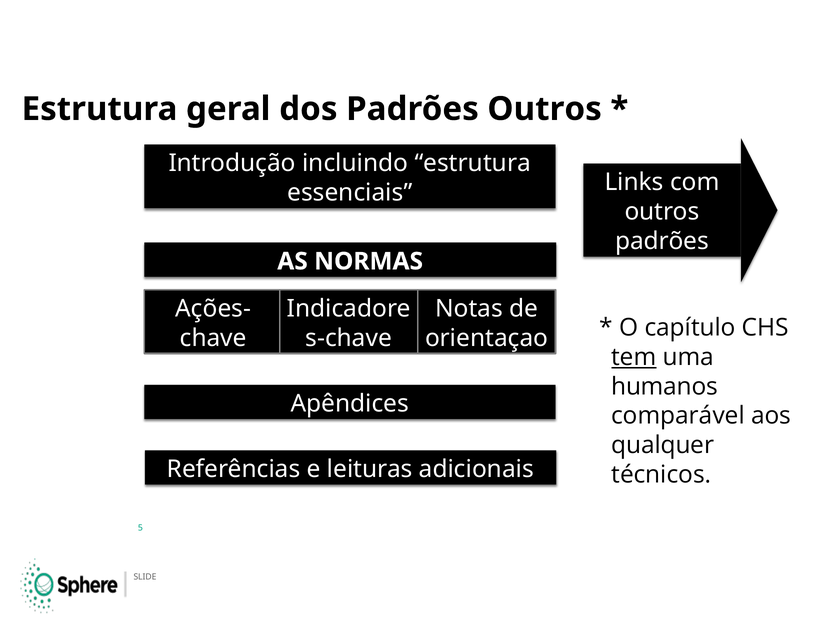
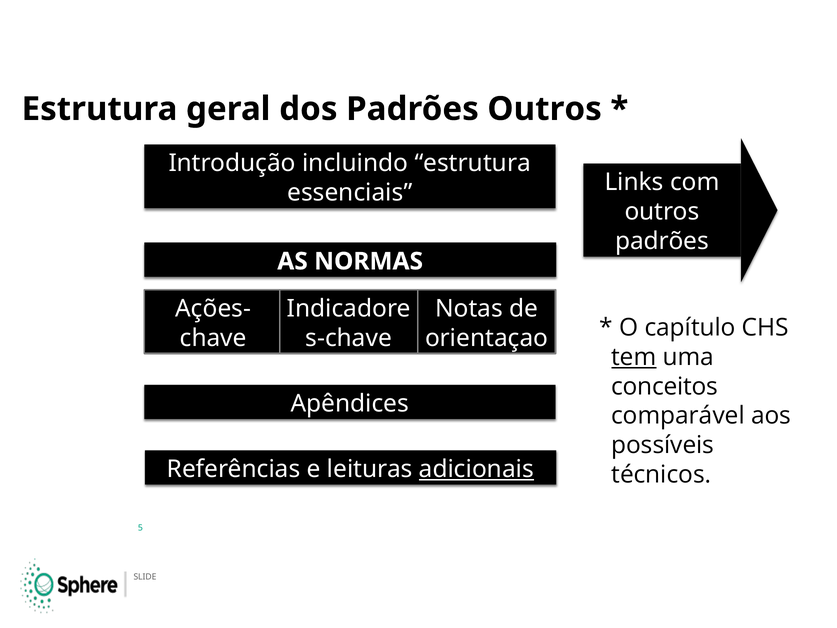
humanos: humanos -> conceitos
qualquer: qualquer -> possíveis
adicionais underline: none -> present
